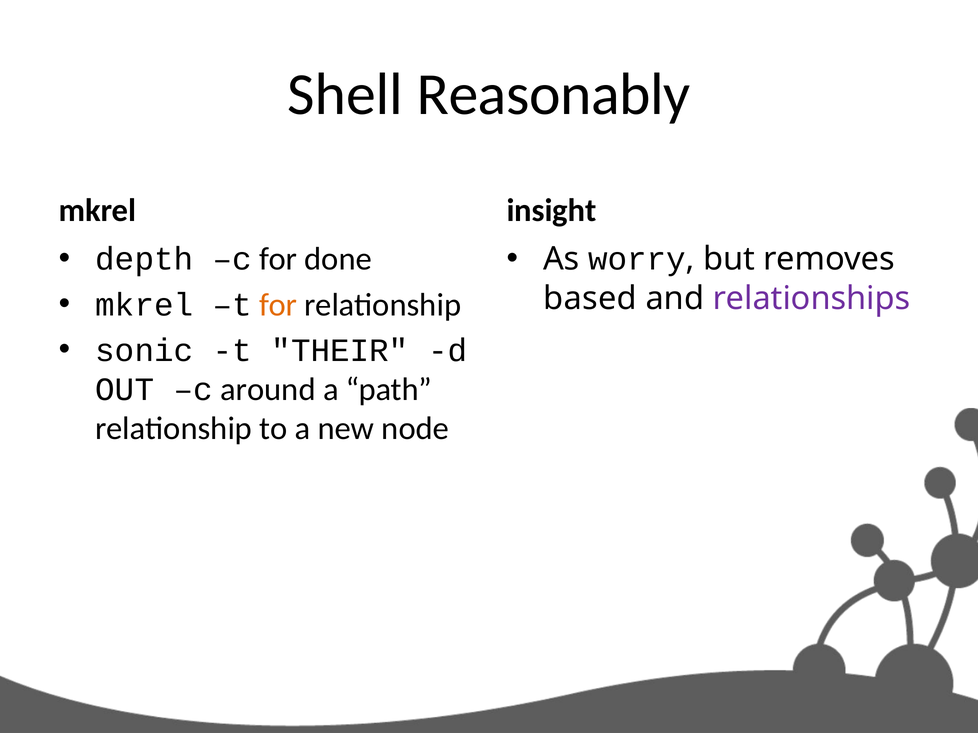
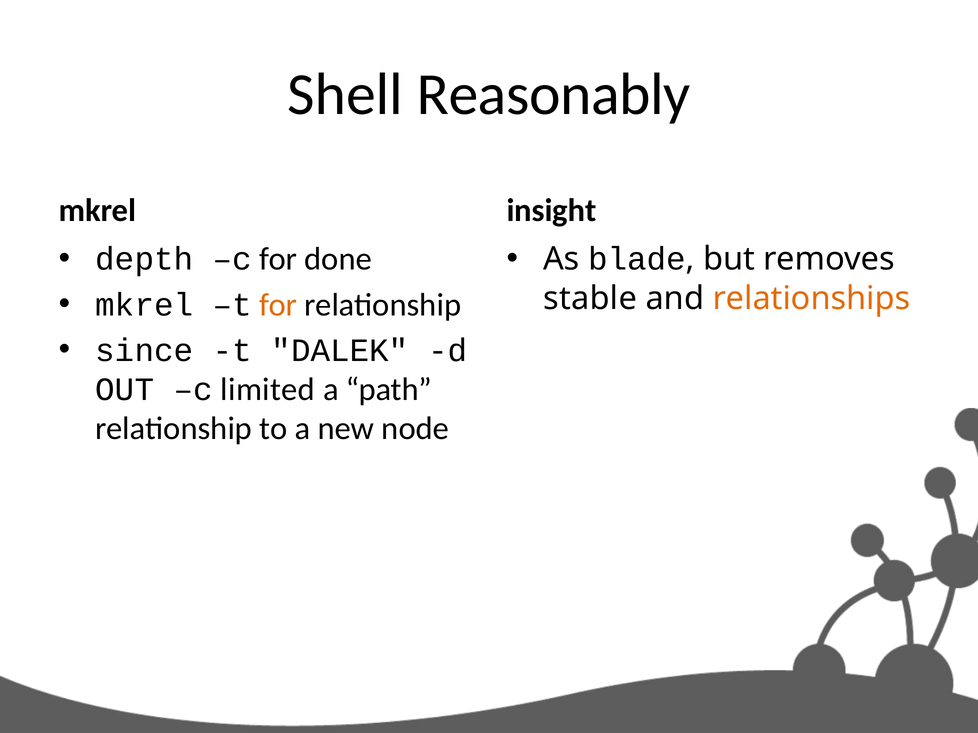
worry: worry -> blade
based: based -> stable
relationships colour: purple -> orange
sonic: sonic -> since
THEIR: THEIR -> DALEK
around: around -> limited
